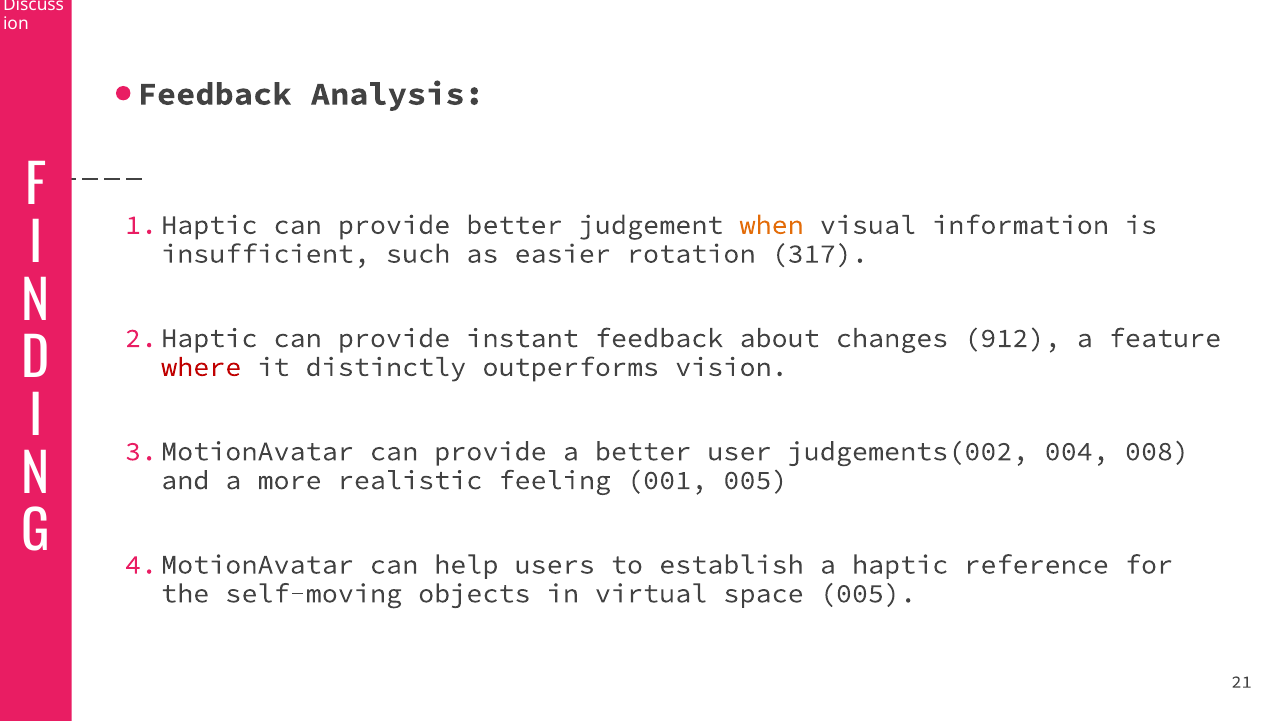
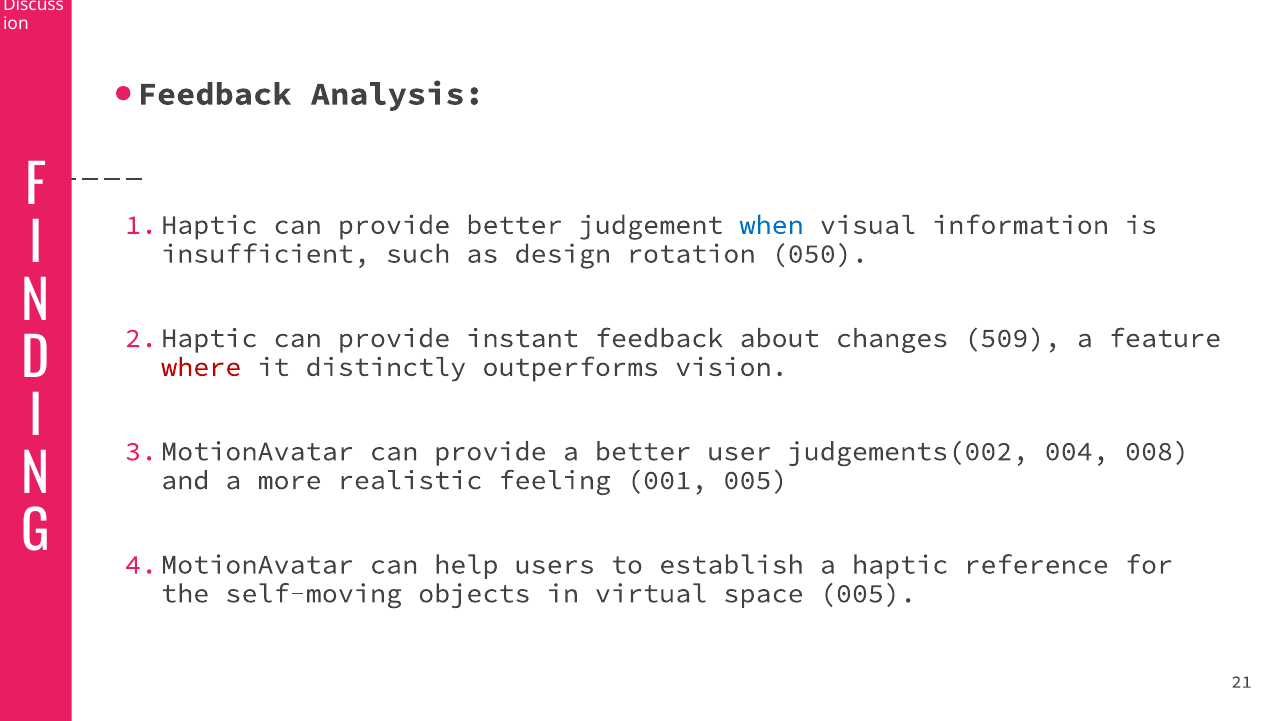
when colour: orange -> blue
easier: easier -> design
317: 317 -> 050
912: 912 -> 509
